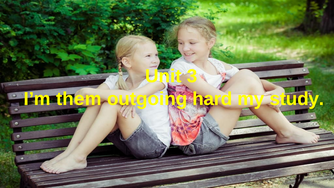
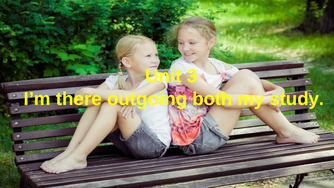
them: them -> there
hard: hard -> both
